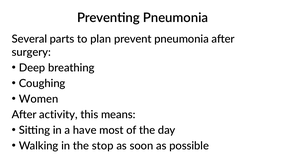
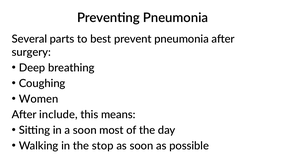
plan: plan -> best
activity: activity -> include
a have: have -> soon
